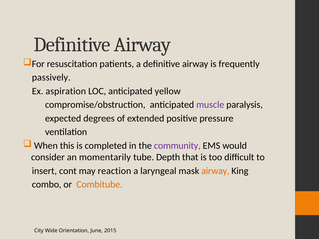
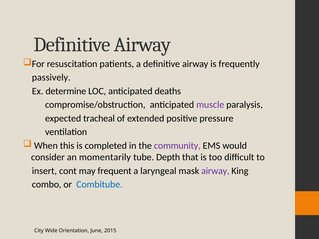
aspiration: aspiration -> determine
yellow: yellow -> deaths
degrees: degrees -> tracheal
reaction: reaction -> frequent
airway at (215, 171) colour: orange -> purple
Combitube colour: orange -> blue
